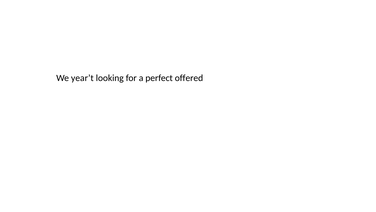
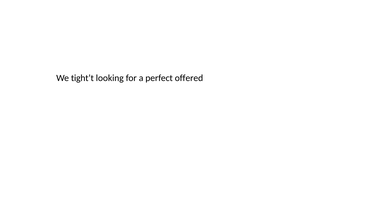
year’t: year’t -> tight’t
